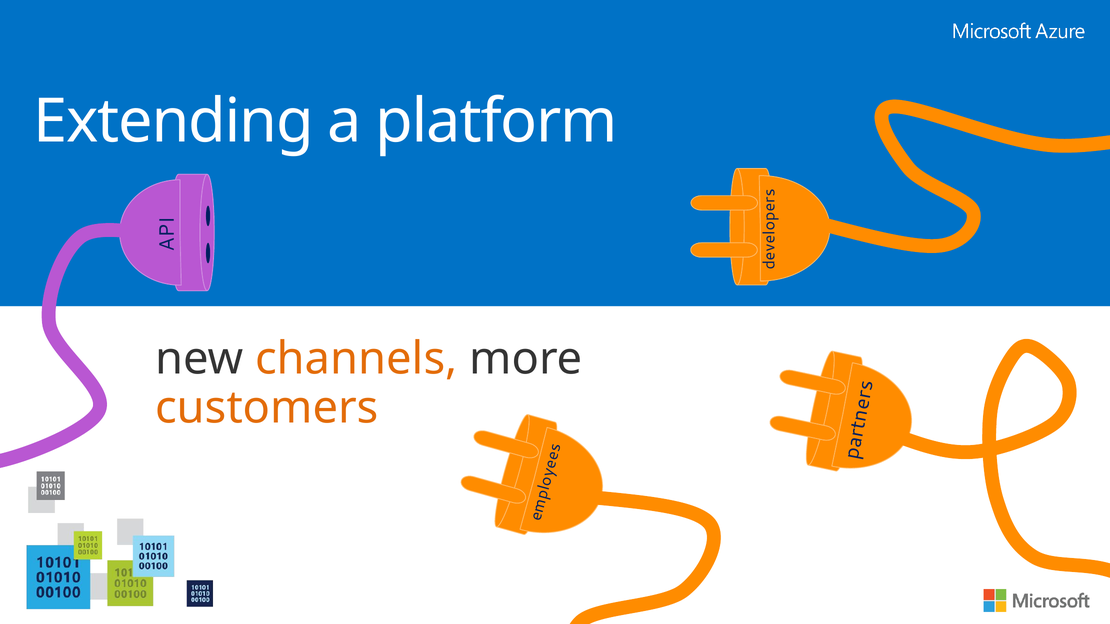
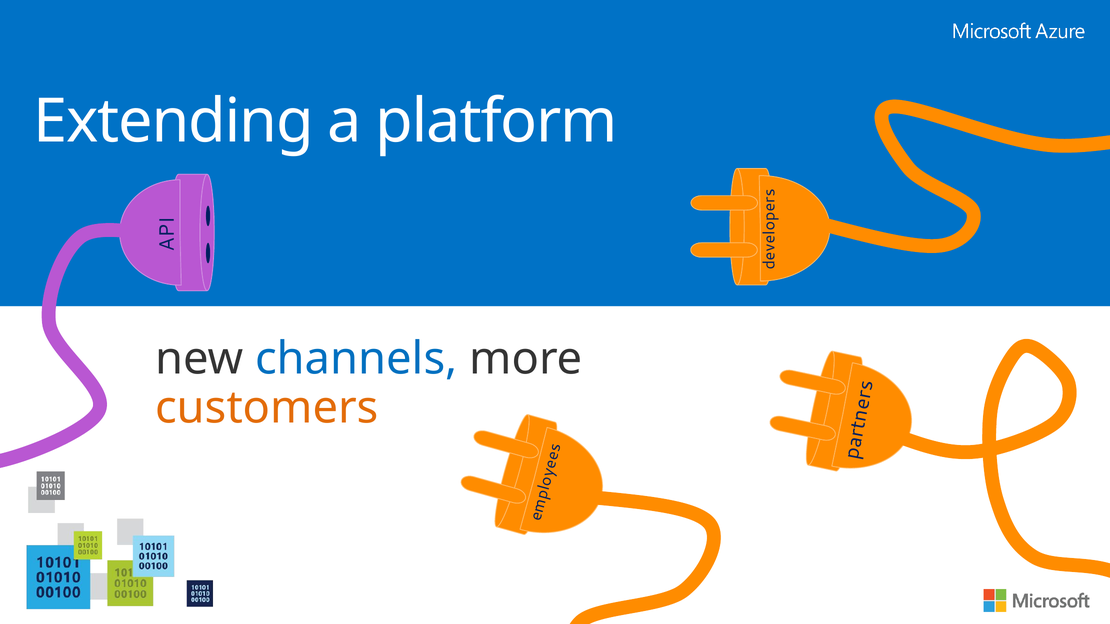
channels colour: orange -> blue
